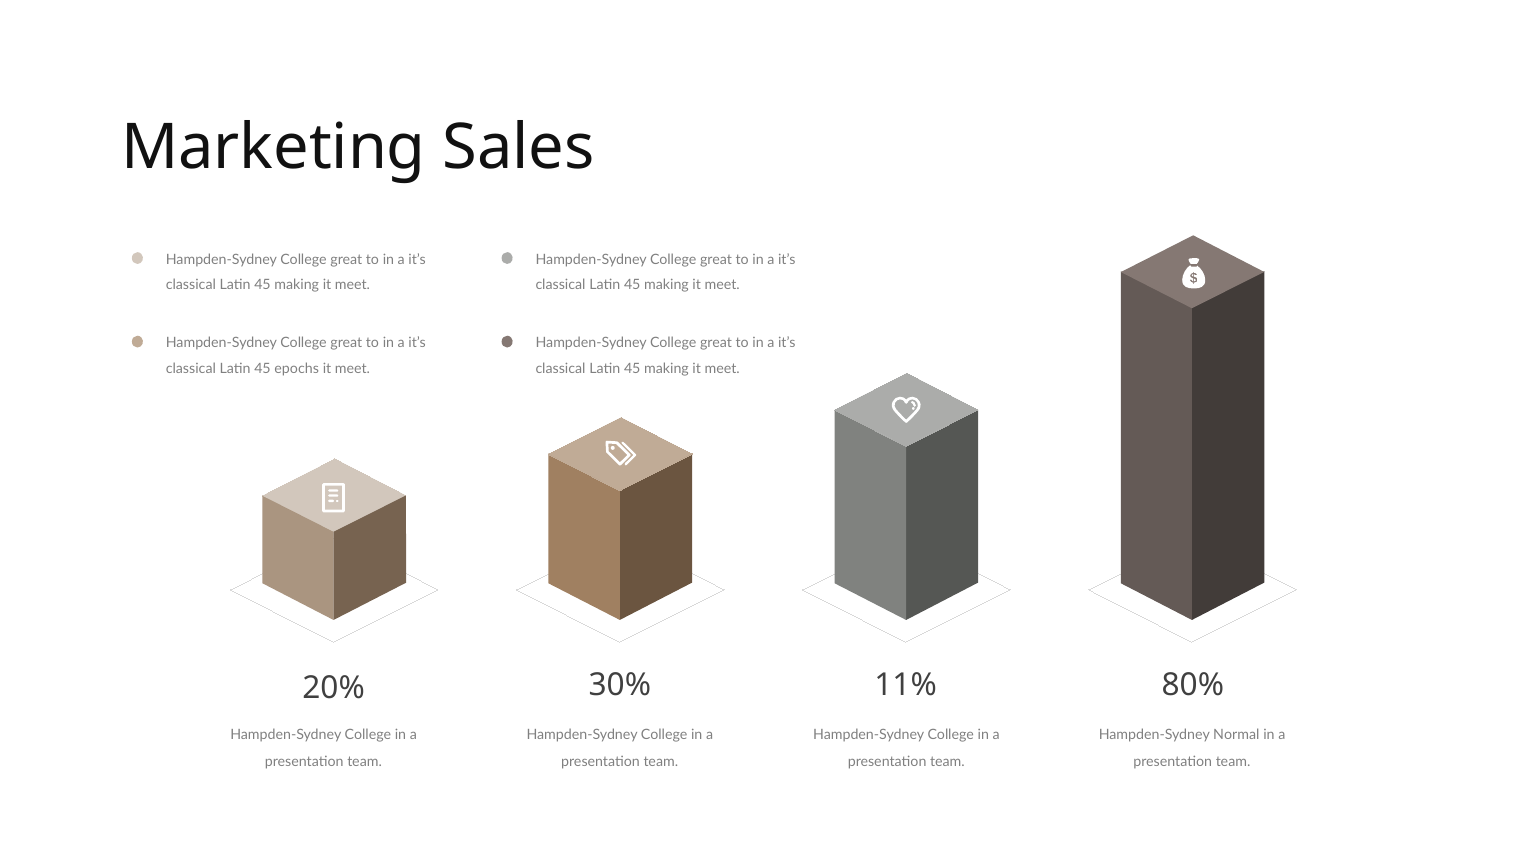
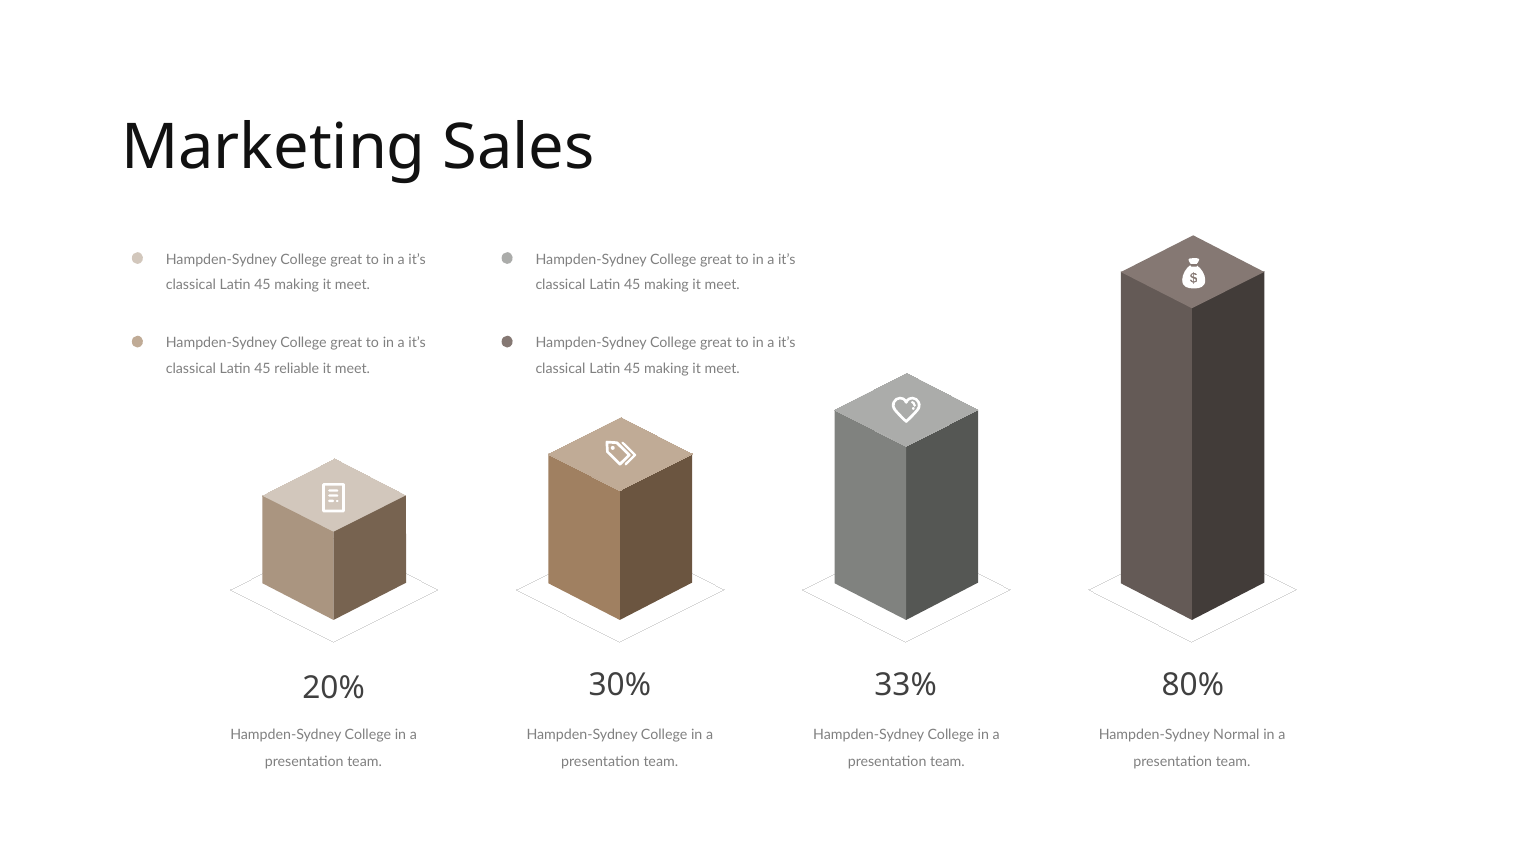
epochs: epochs -> reliable
11%: 11% -> 33%
